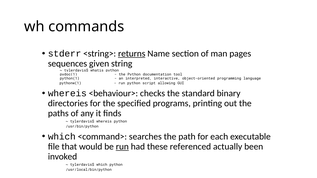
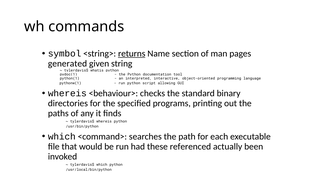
stderr: stderr -> symbol
sequences: sequences -> generated
run at (122, 147) underline: present -> none
